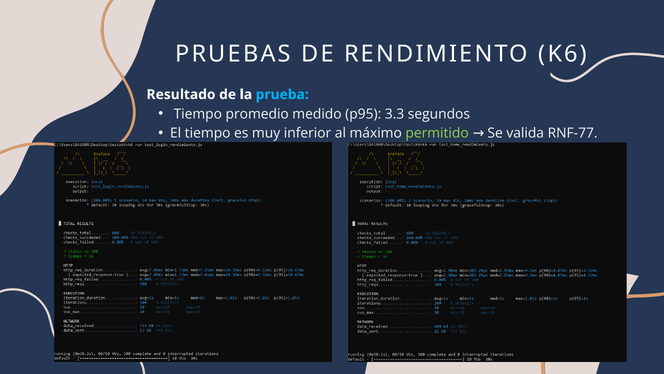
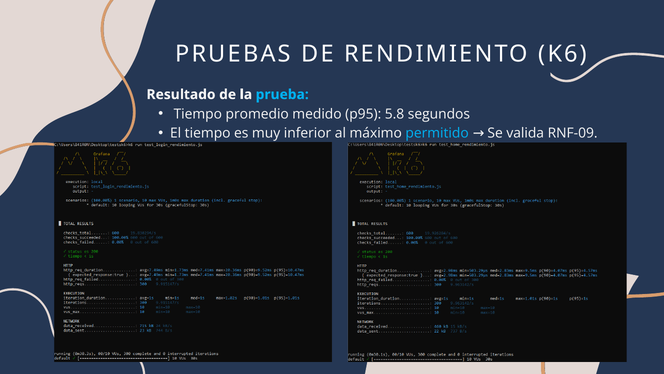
3.3: 3.3 -> 5.8
permitido colour: light green -> light blue
RNF-77: RNF-77 -> RNF-09
